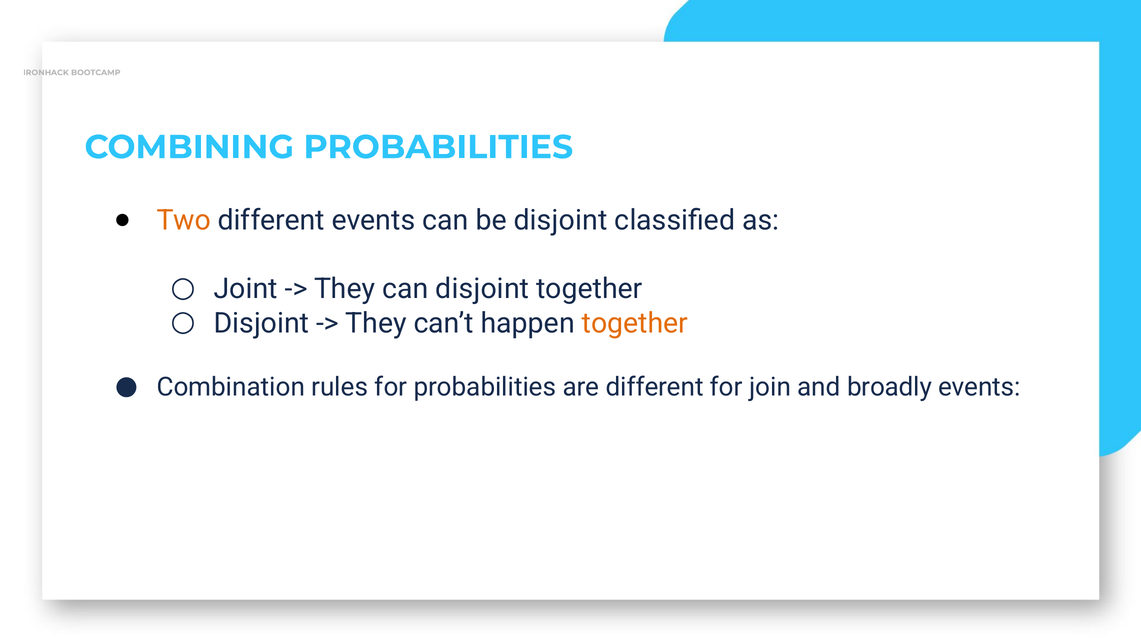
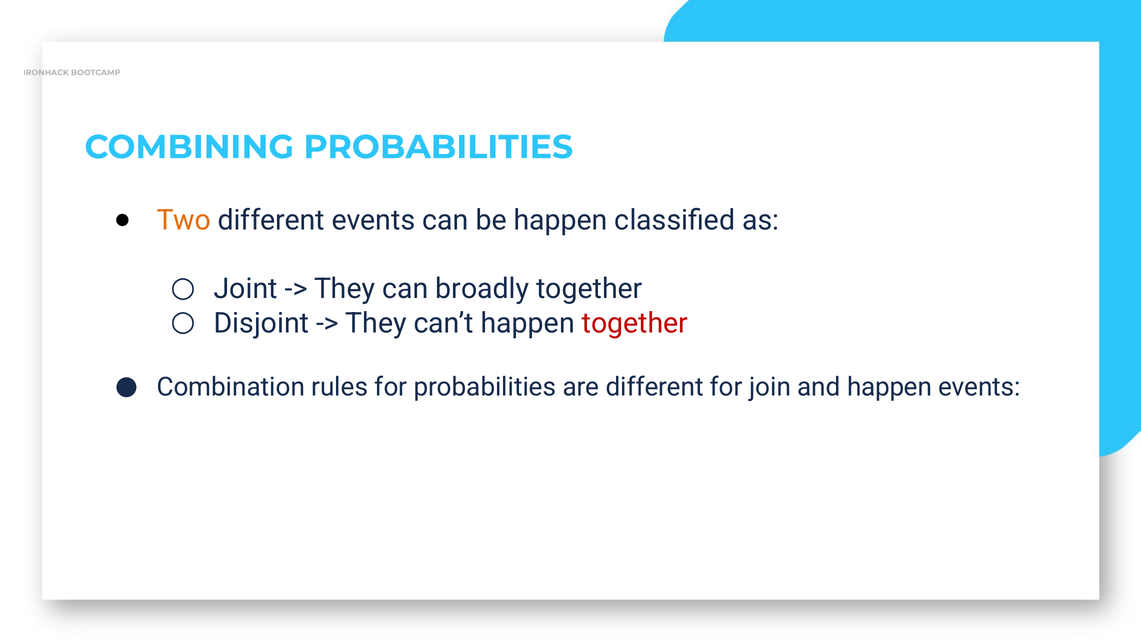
be disjoint: disjoint -> happen
can disjoint: disjoint -> broadly
together at (635, 323) colour: orange -> red
and broadly: broadly -> happen
